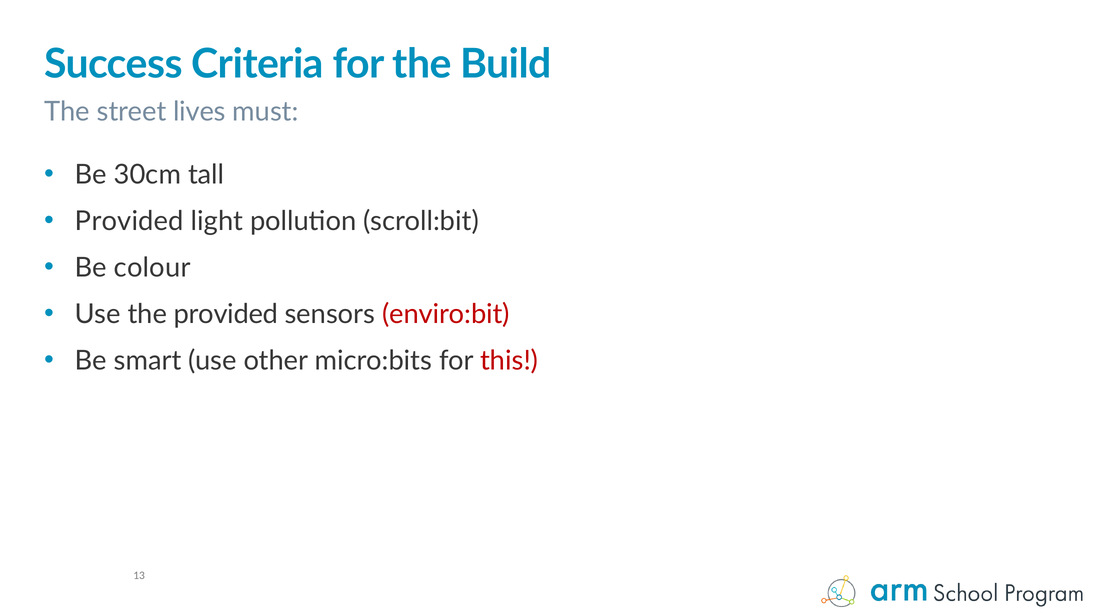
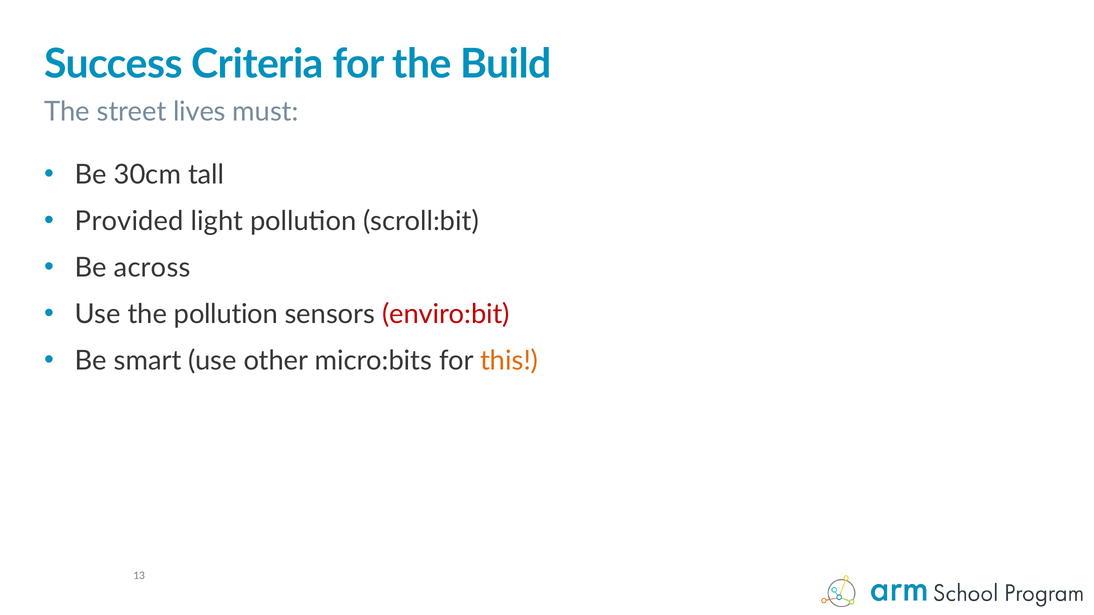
colour: colour -> across
the provided: provided -> pollution
this colour: red -> orange
